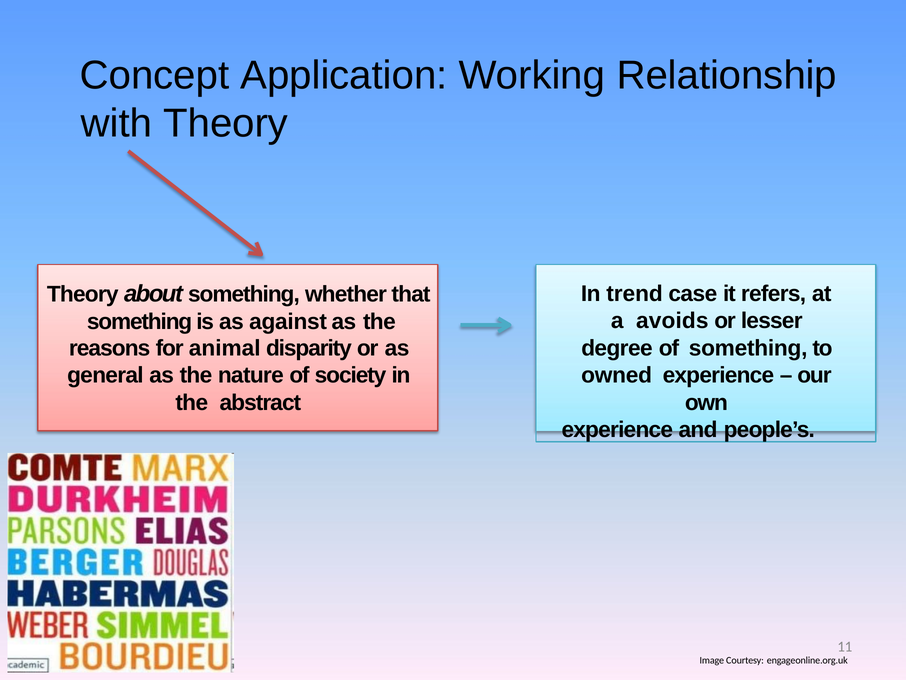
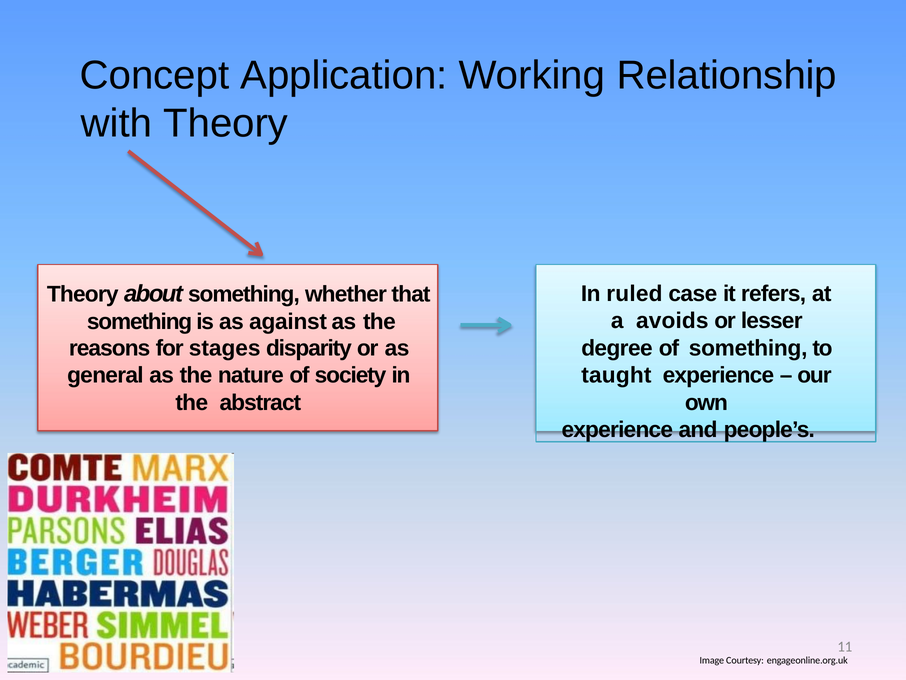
trend: trend -> ruled
animal: animal -> stages
owned: owned -> taught
